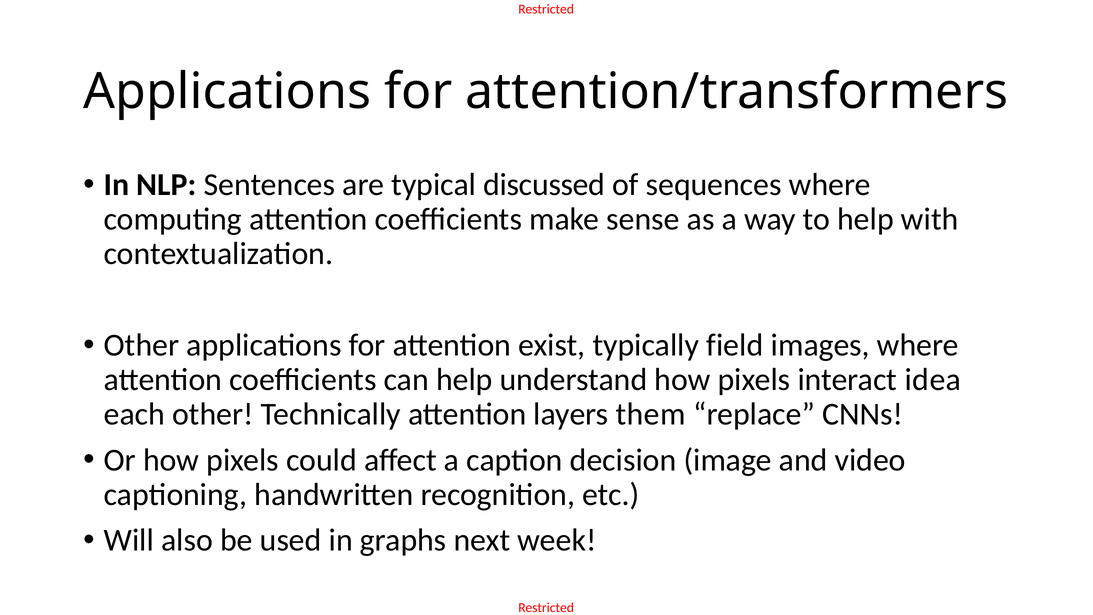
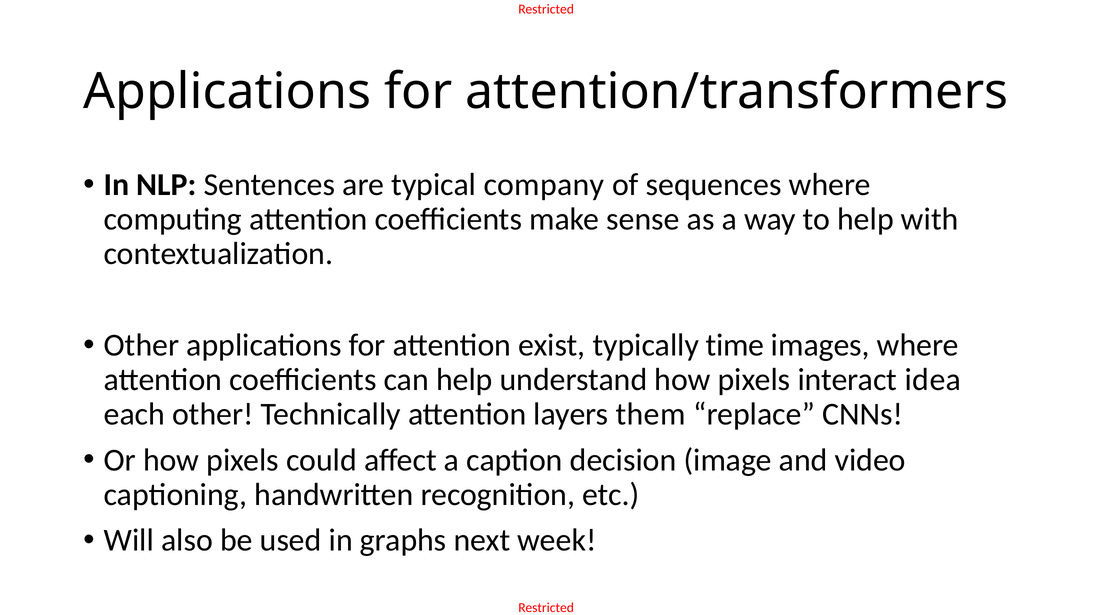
discussed: discussed -> company
field: field -> time
